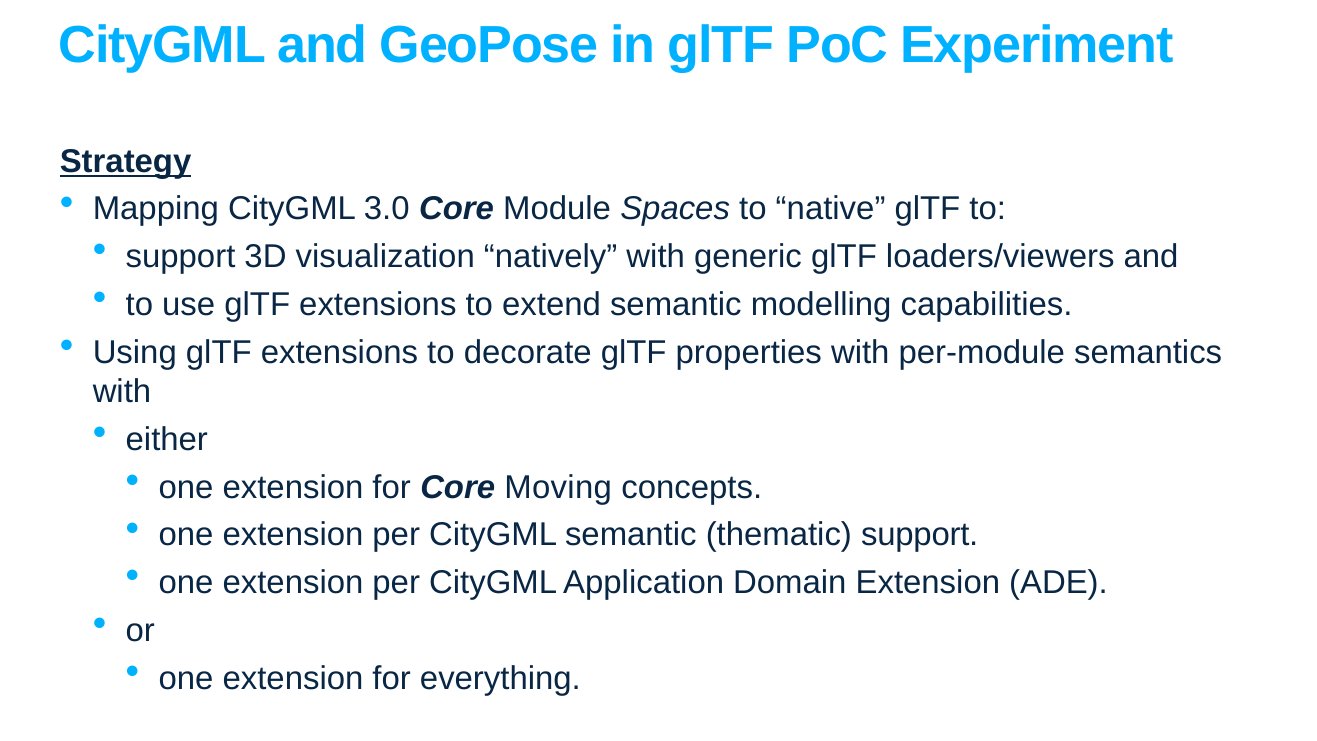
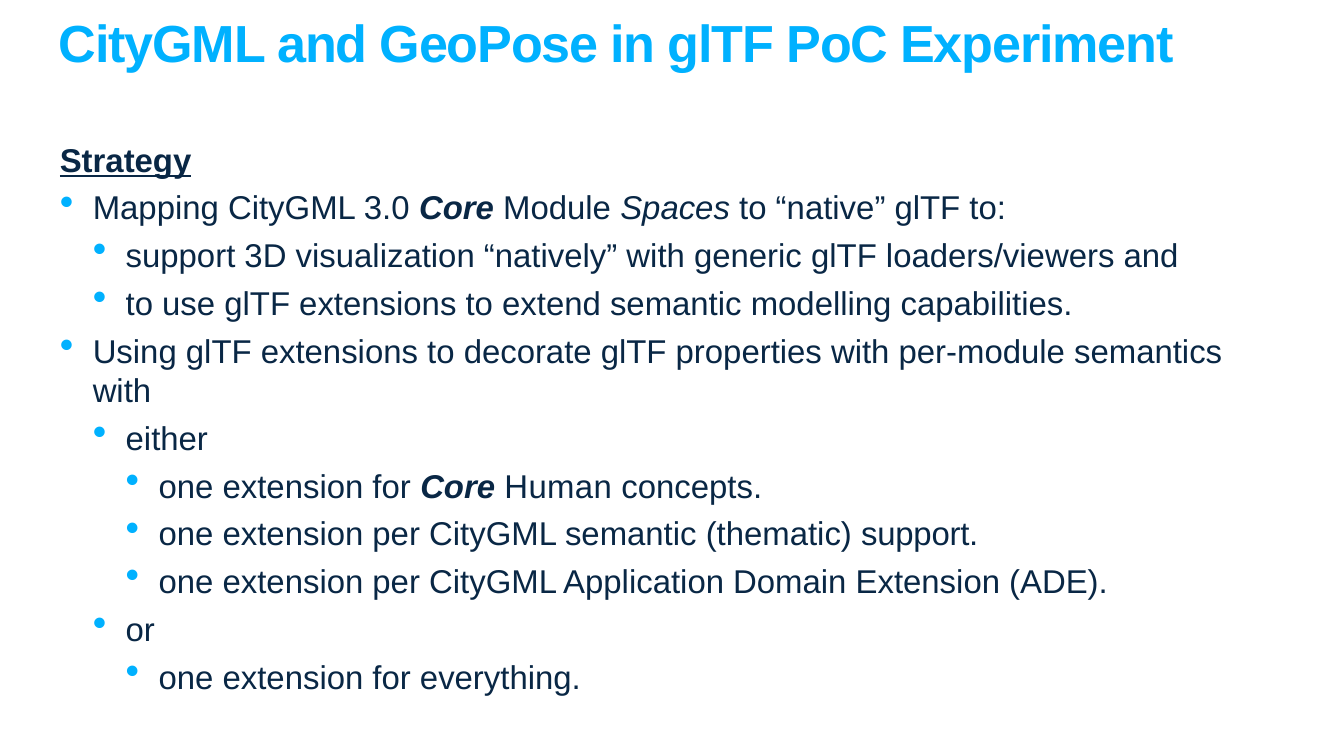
Moving: Moving -> Human
